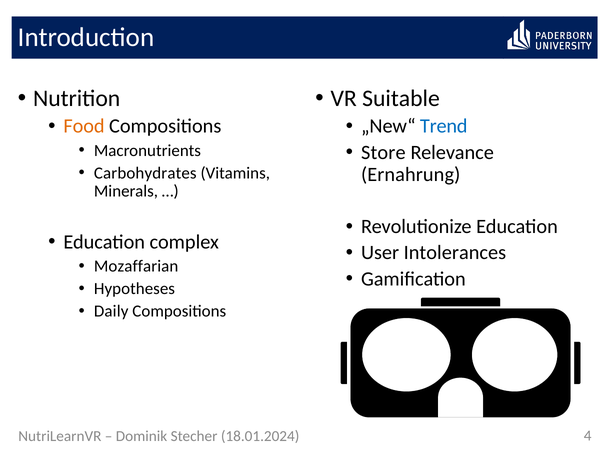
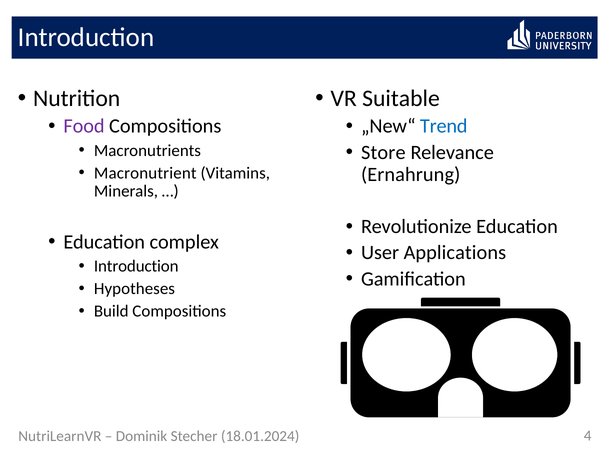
Food colour: orange -> purple
Carbohydrates: Carbohydrates -> Macronutrient
Intolerances: Intolerances -> Applications
Mozaffarian at (136, 266): Mozaffarian -> Introduction
Daily: Daily -> Build
